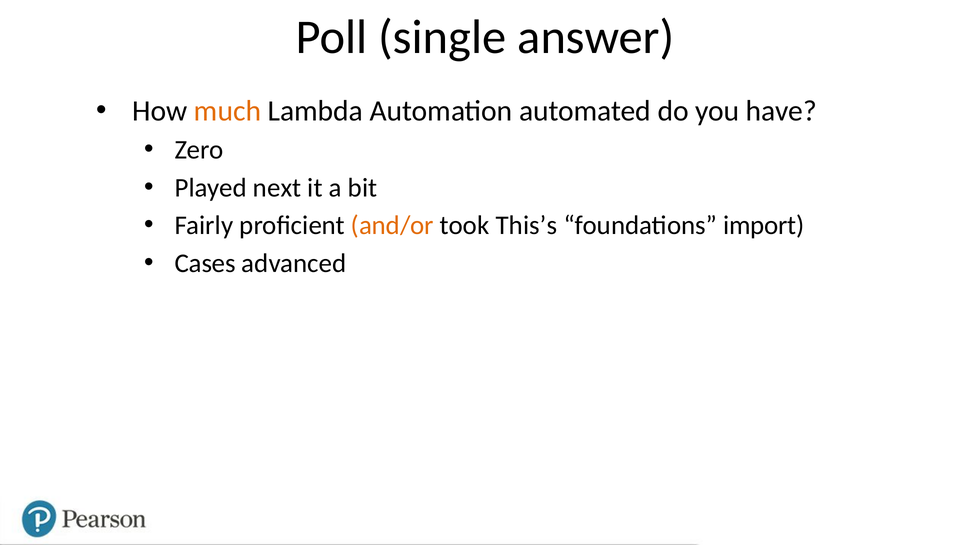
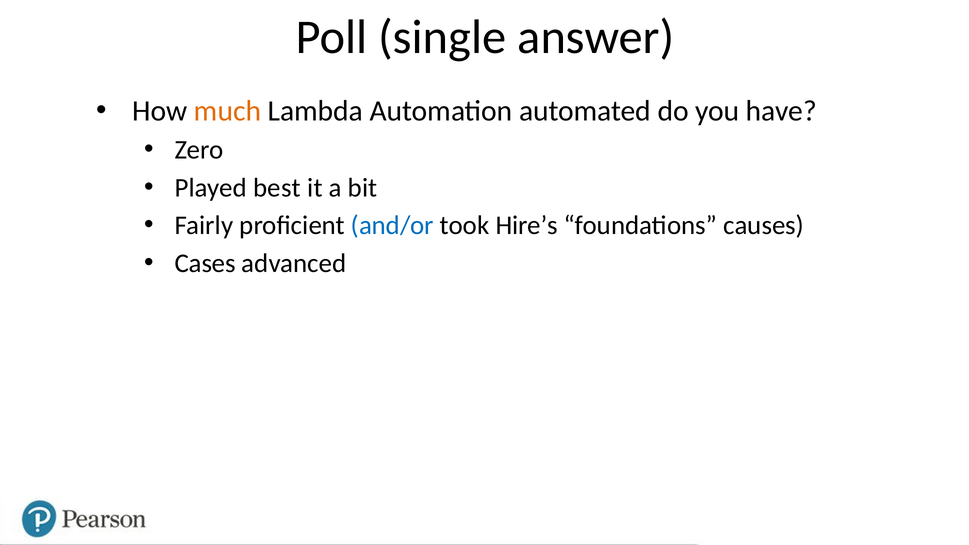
next: next -> best
and/or colour: orange -> blue
This’s: This’s -> Hire’s
import: import -> causes
